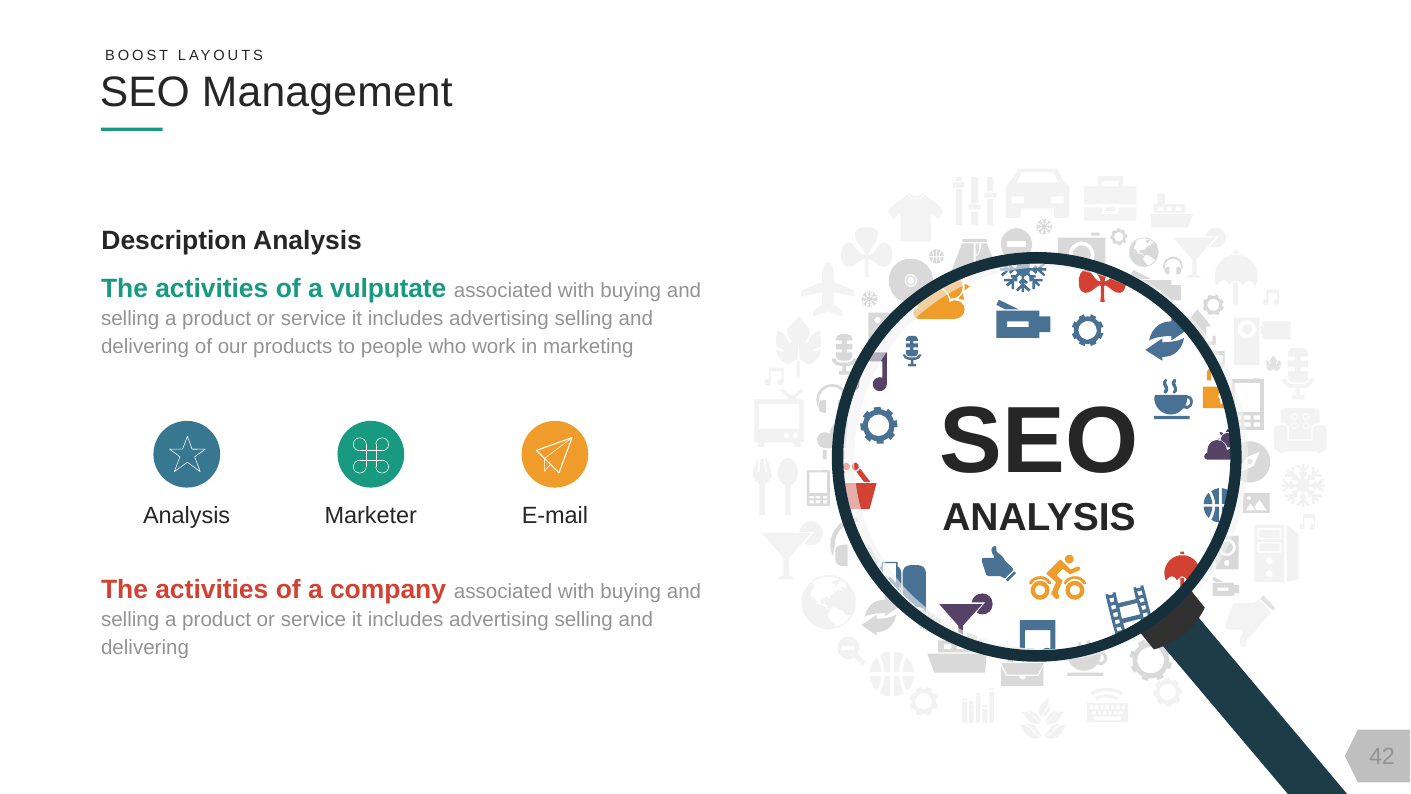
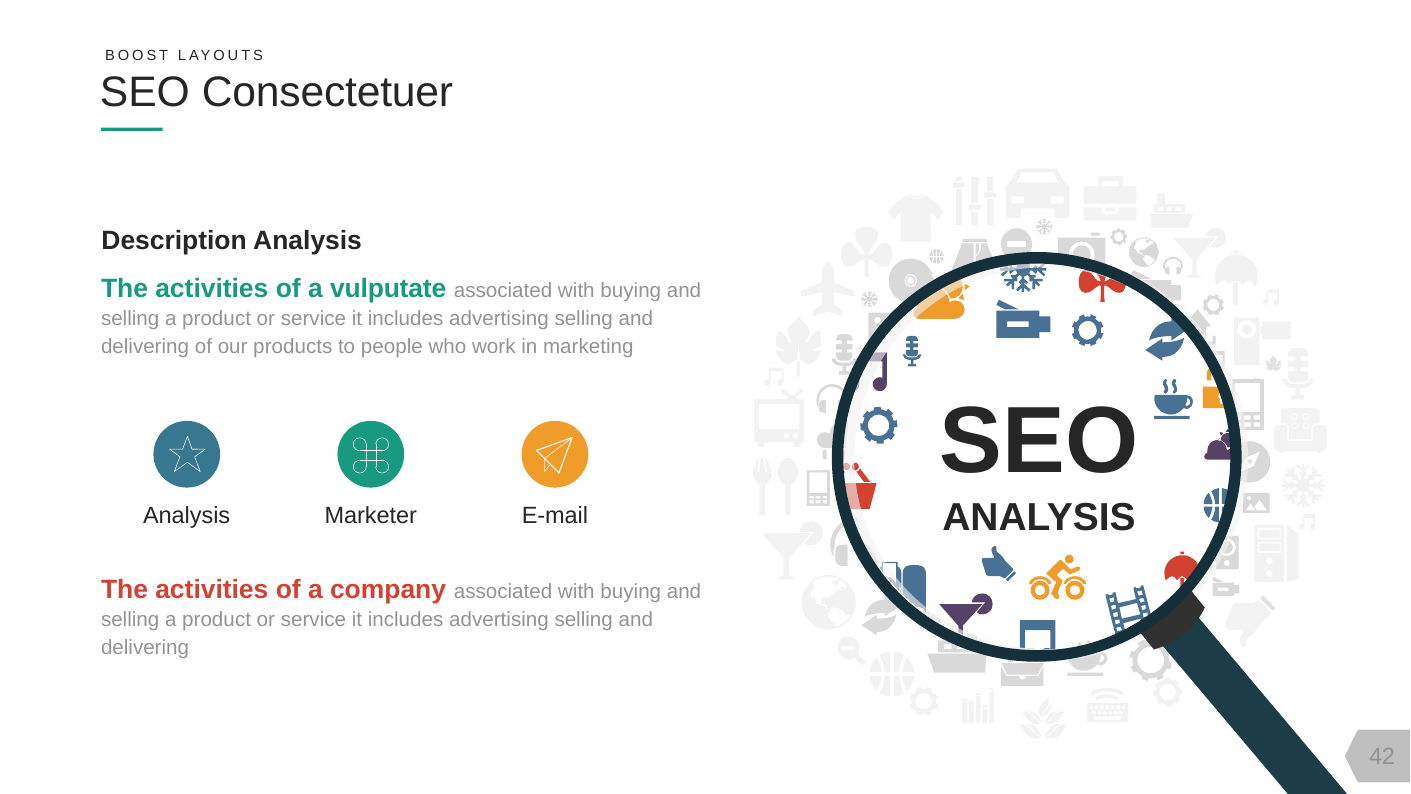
Management: Management -> Consectetuer
